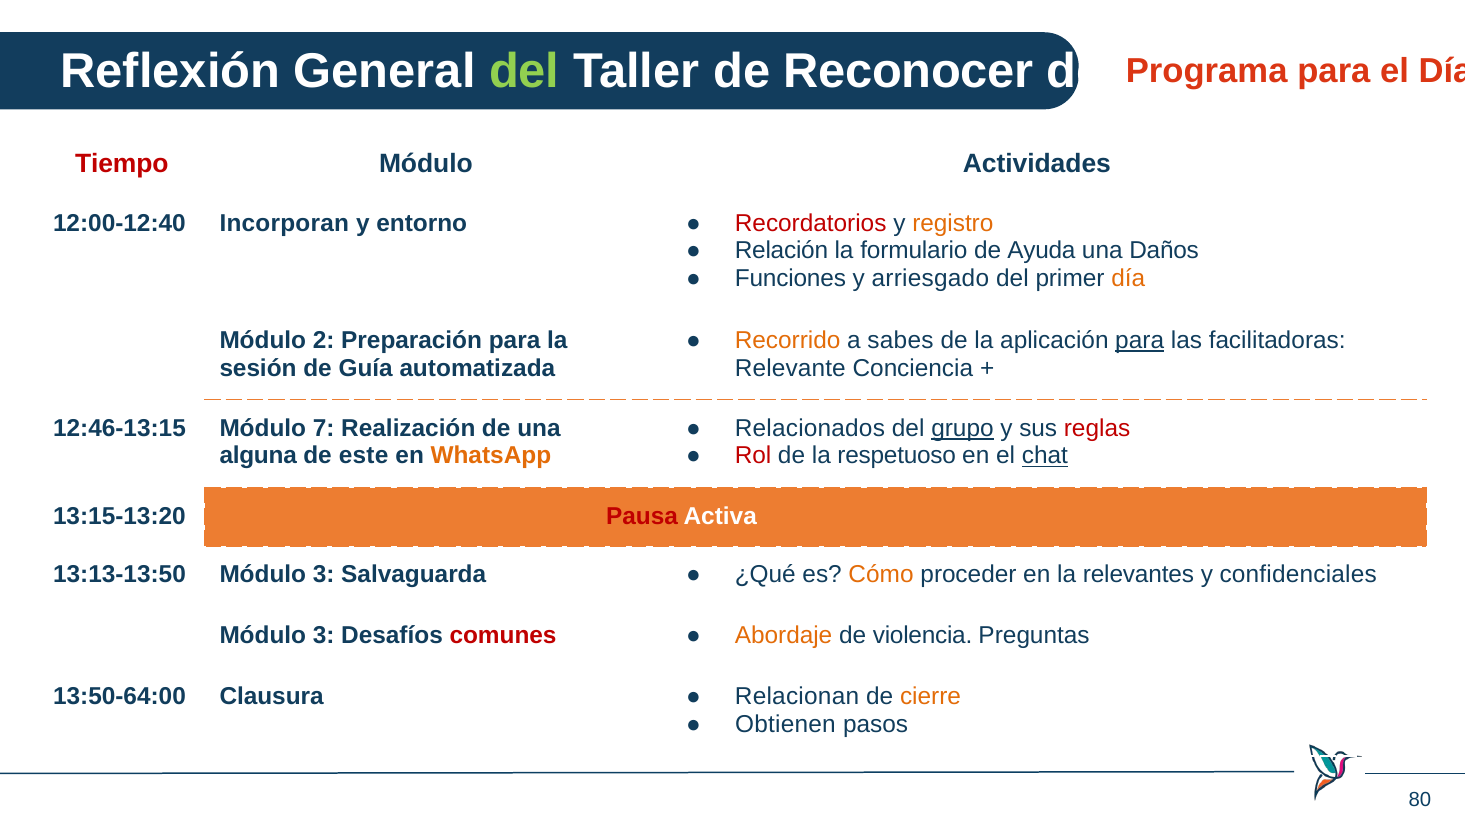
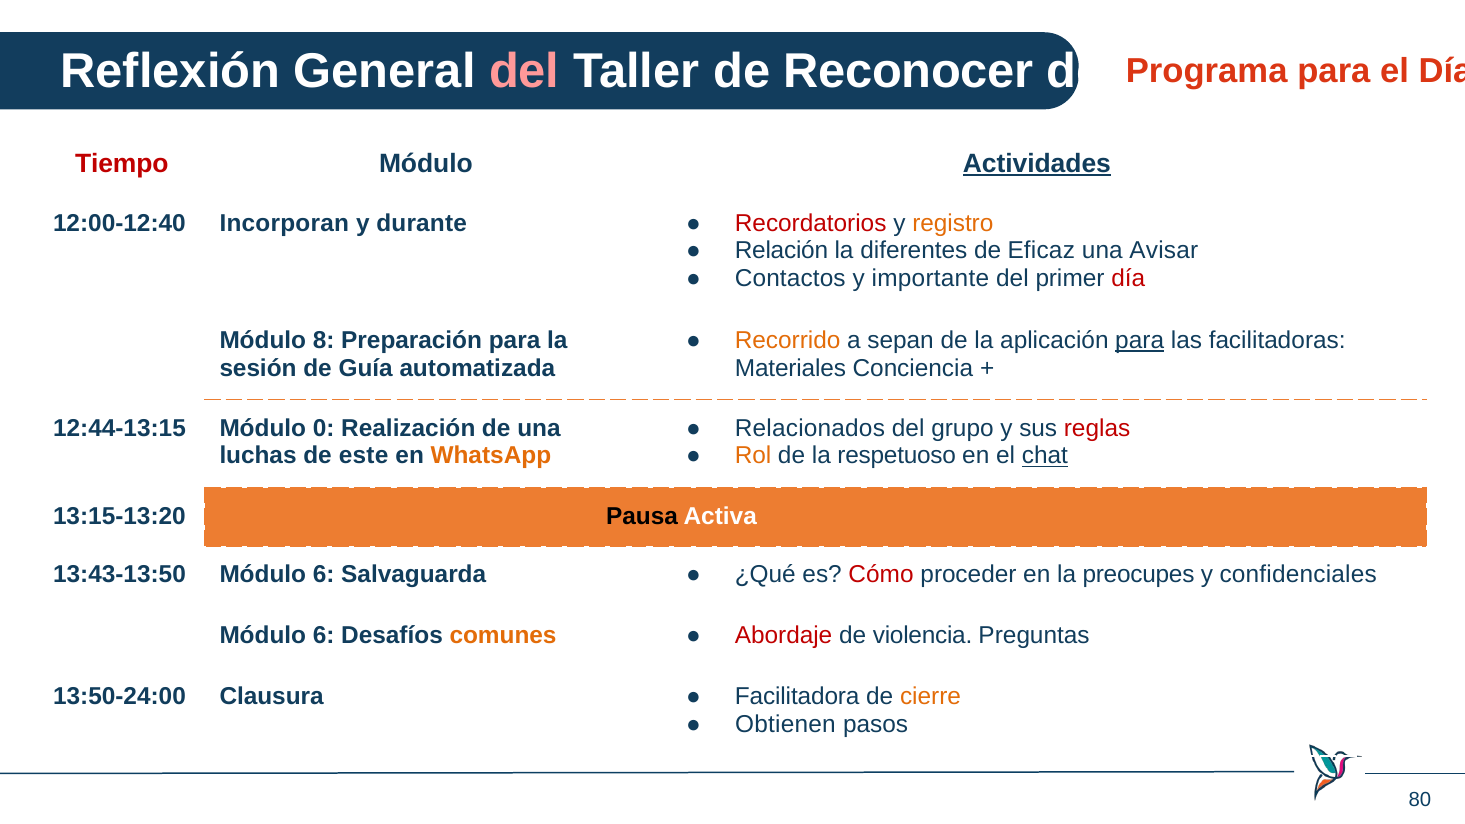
del at (524, 72) colour: light green -> pink
Actividades underline: none -> present
entorno: entorno -> durante
formulario: formulario -> diferentes
Ayuda: Ayuda -> Eficaz
Daños: Daños -> Avisar
Funciones: Funciones -> Contactos
arriesgado: arriesgado -> importante
día at (1128, 278) colour: orange -> red
sabes: sabes -> sepan
Módulo 2: 2 -> 8
Relevante: Relevante -> Materiales
12:46-13:15: 12:46-13:15 -> 12:44-13:15
7: 7 -> 0
grupo underline: present -> none
Rol colour: red -> orange
alguna: alguna -> luchas
Pausa colour: red -> black
13:13-13:50: 13:13-13:50 -> 13:43-13:50
3 at (324, 575): 3 -> 6
Cómo colour: orange -> red
relevantes: relevantes -> preocupes
3 at (324, 636): 3 -> 6
comunes colour: red -> orange
Abordaje colour: orange -> red
13:50-64:00: 13:50-64:00 -> 13:50-24:00
Relacionan: Relacionan -> Facilitadora
